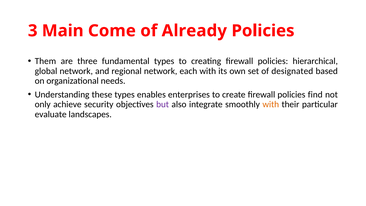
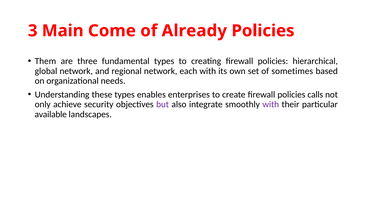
designated: designated -> sometimes
find: find -> calls
with at (271, 104) colour: orange -> purple
evaluate: evaluate -> available
